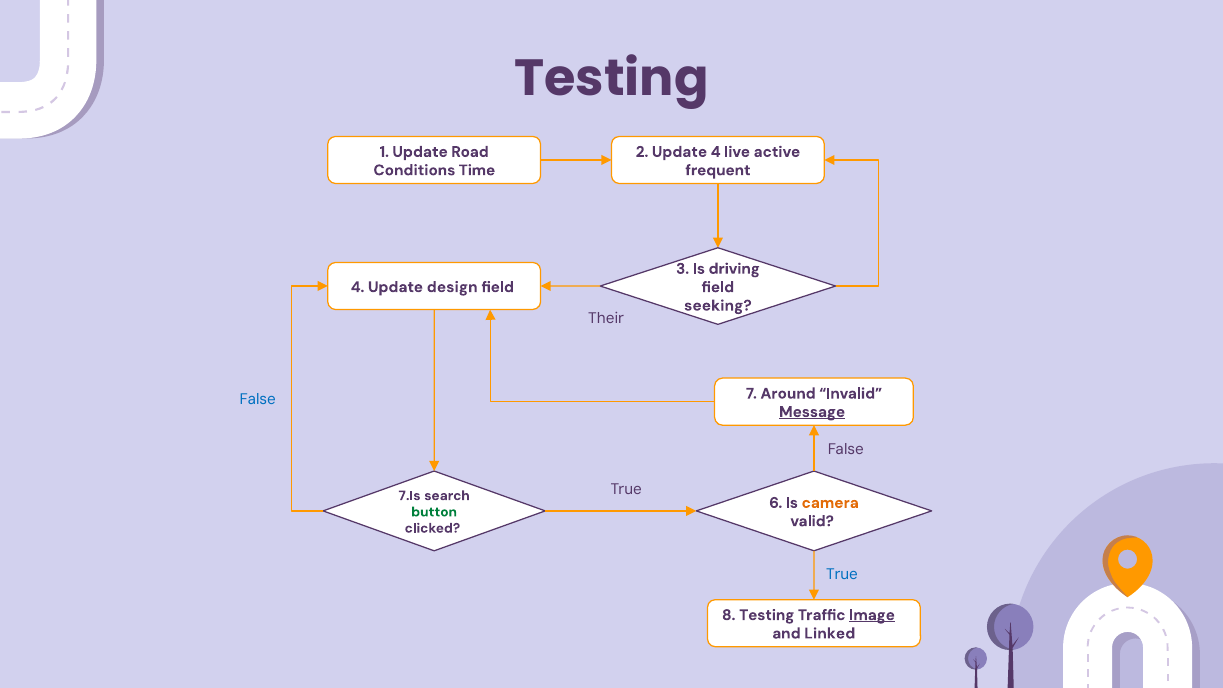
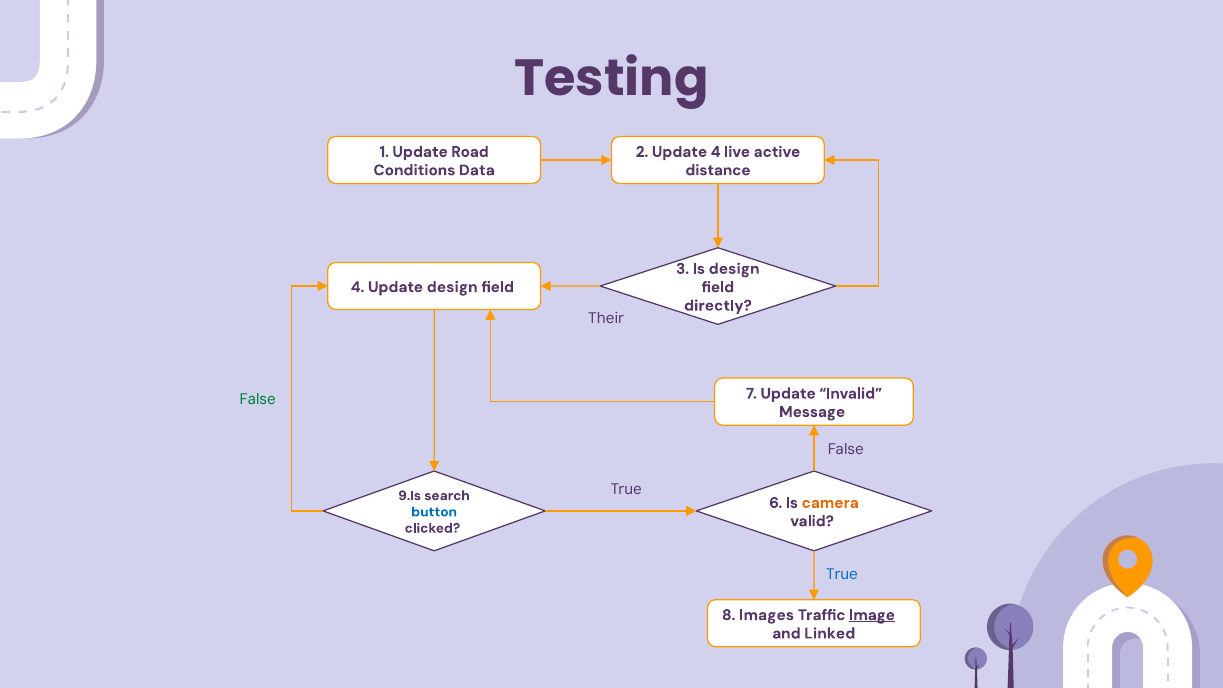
Time: Time -> Data
frequent: frequent -> distance
Is driving: driving -> design
seeking: seeking -> directly
False at (258, 400) colour: blue -> green
7 Around: Around -> Update
Message underline: present -> none
7.Is: 7.Is -> 9.Is
button colour: green -> blue
8 Testing: Testing -> Images
